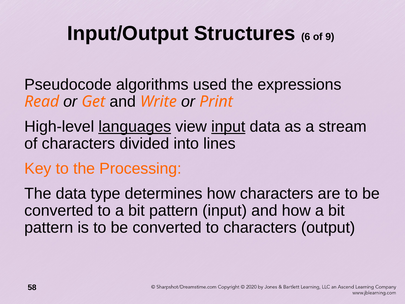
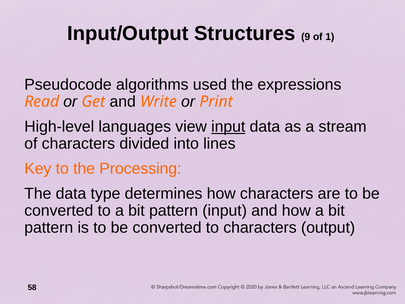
6: 6 -> 9
9: 9 -> 1
languages underline: present -> none
